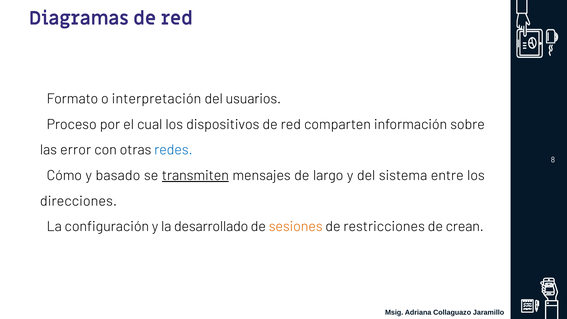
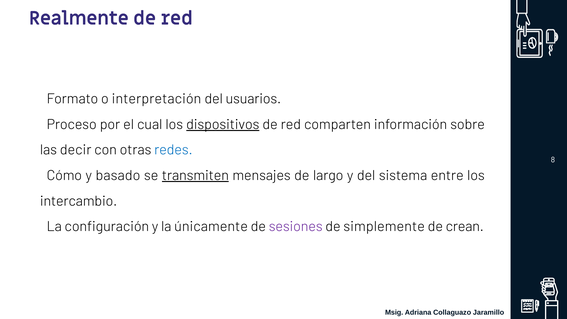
Diagramas: Diagramas -> Realmente
dispositivos underline: none -> present
error: error -> decir
direcciones: direcciones -> intercambio
desarrollado: desarrollado -> únicamente
sesiones colour: orange -> purple
restricciones: restricciones -> simplemente
